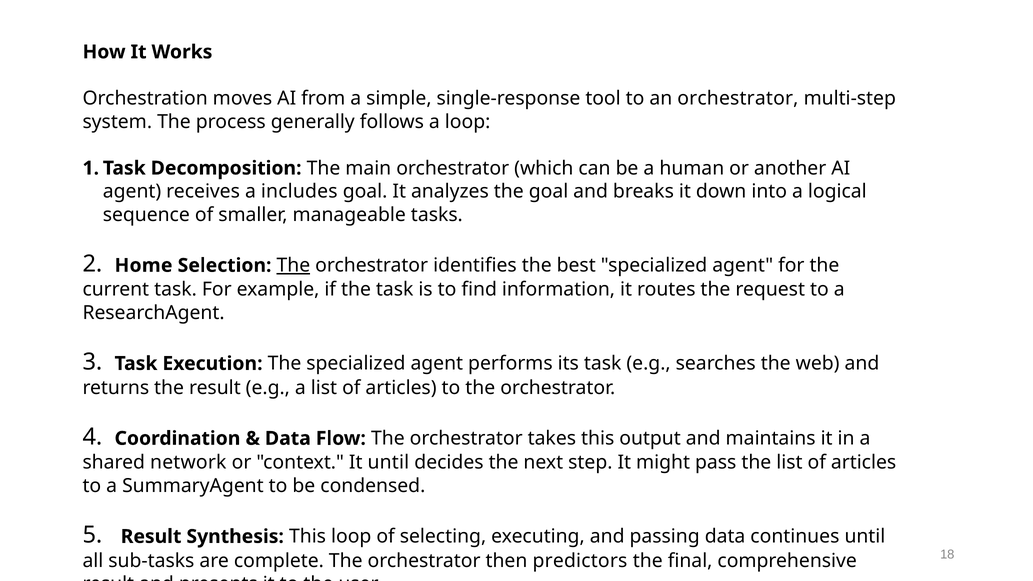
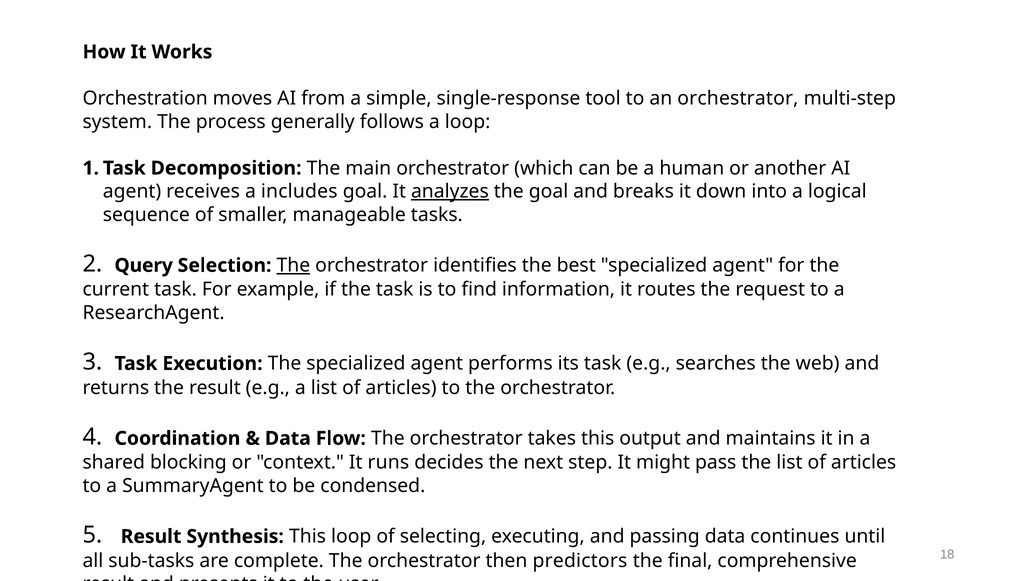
analyzes underline: none -> present
Home: Home -> Query
network: network -> blocking
It until: until -> runs
